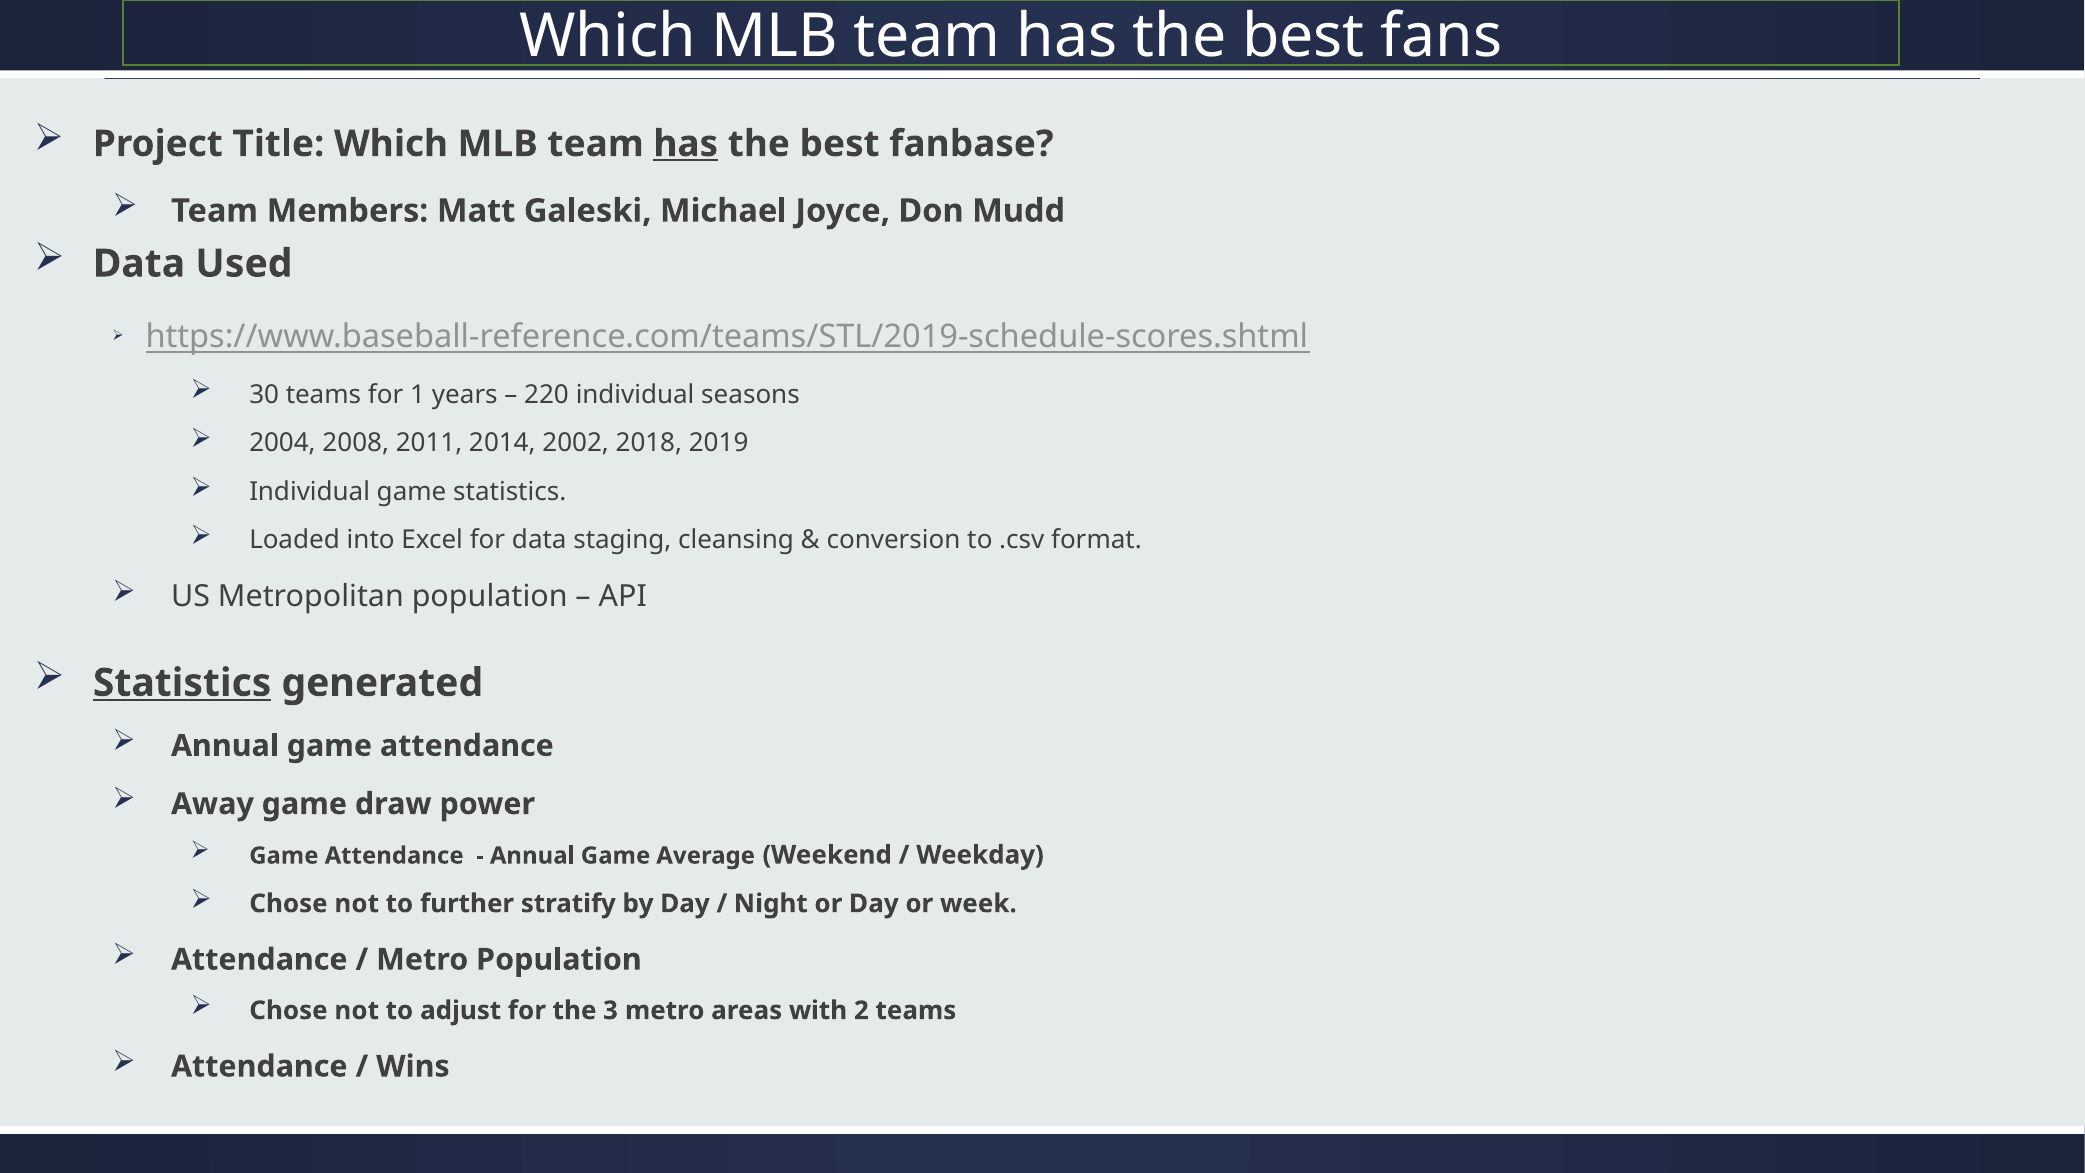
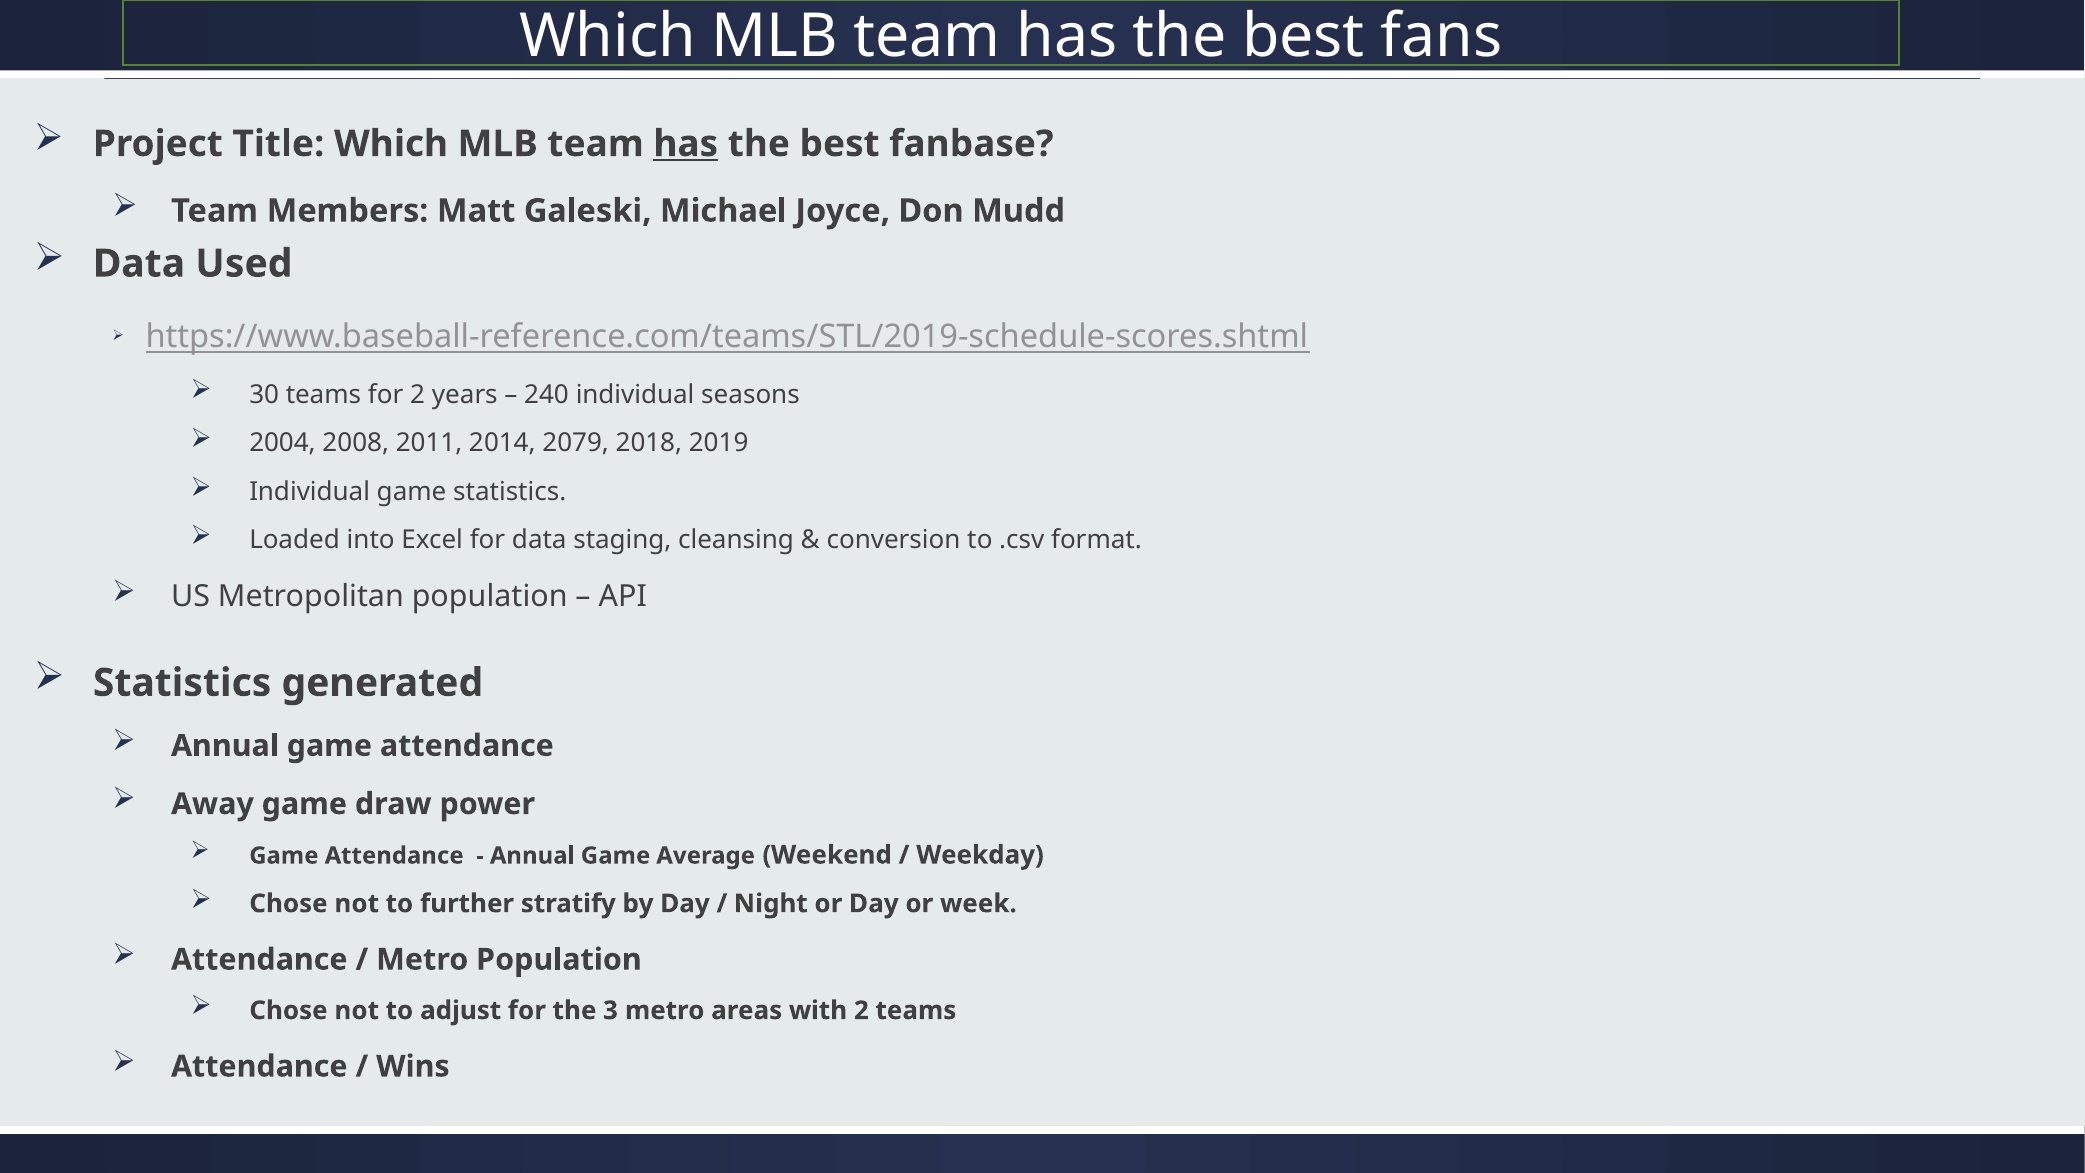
for 1: 1 -> 2
220: 220 -> 240
2002: 2002 -> 2079
Statistics at (182, 683) underline: present -> none
